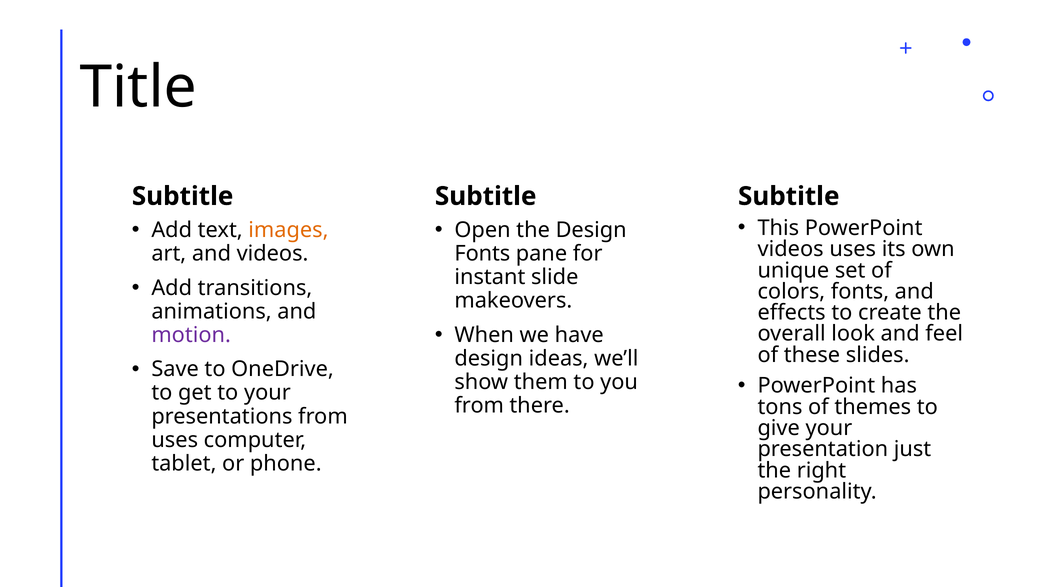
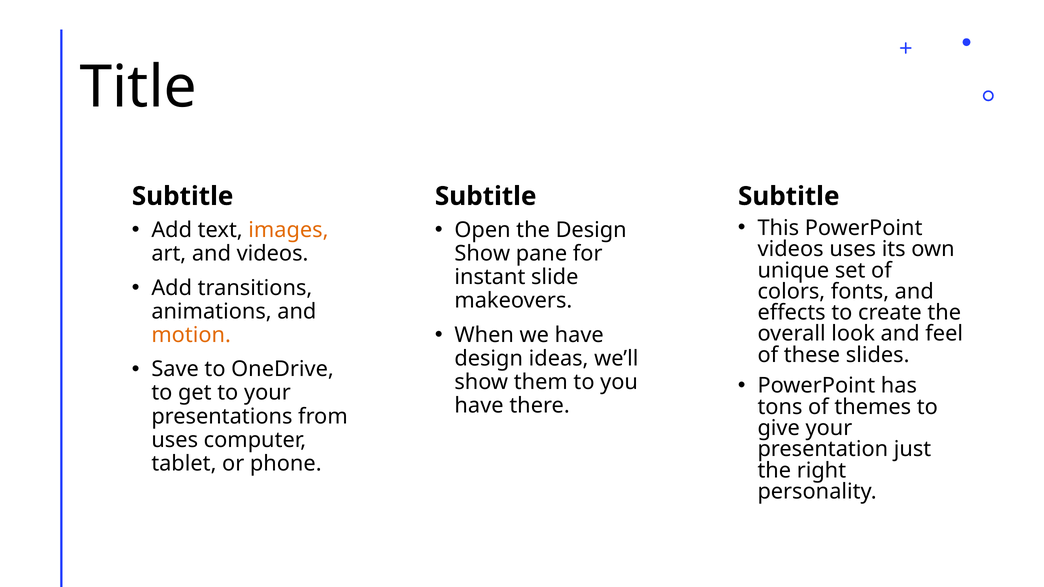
Fonts at (482, 254): Fonts -> Show
motion colour: purple -> orange
from at (479, 406): from -> have
